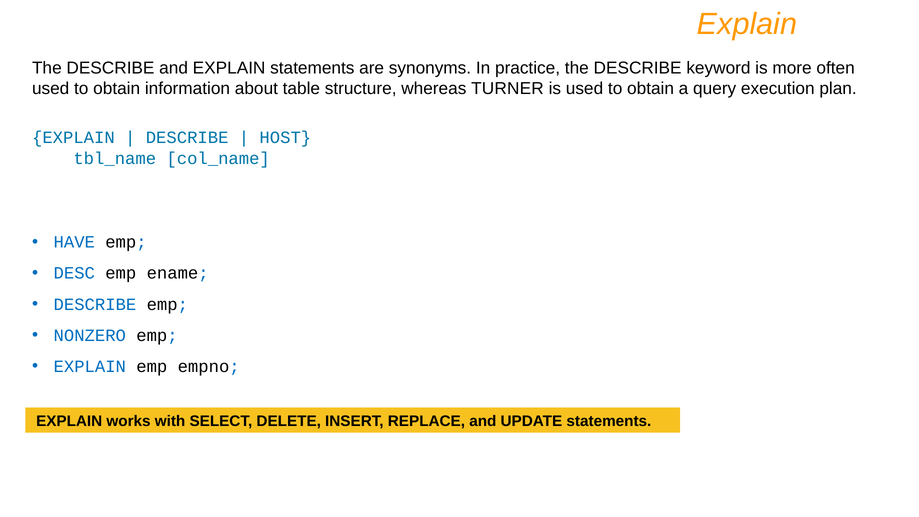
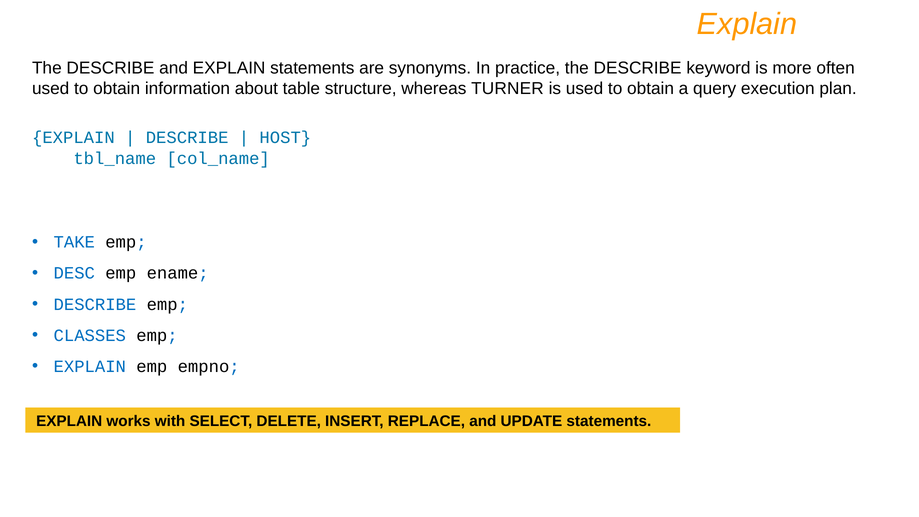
HAVE: HAVE -> TAKE
NONZERO: NONZERO -> CLASSES
